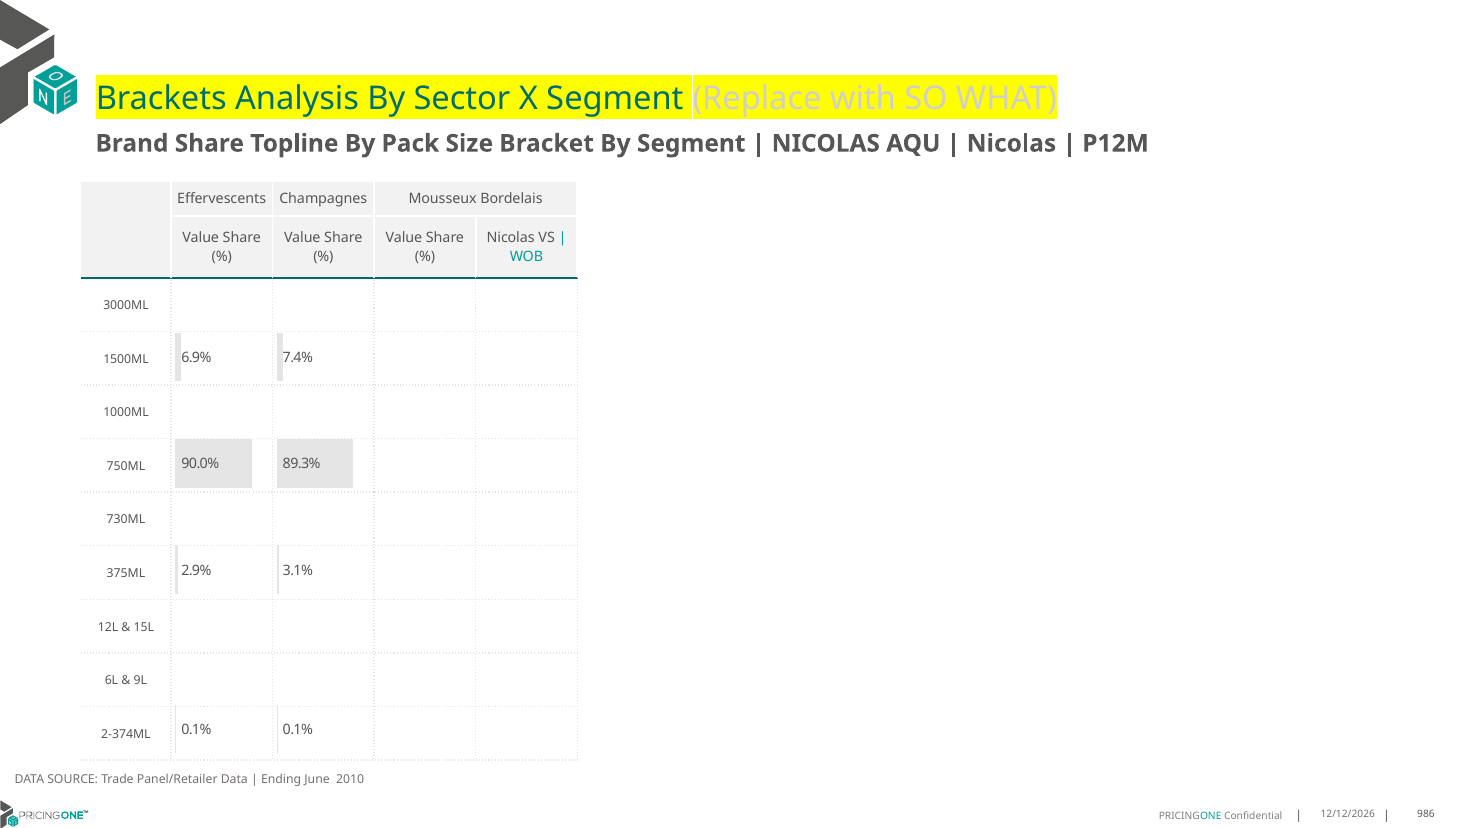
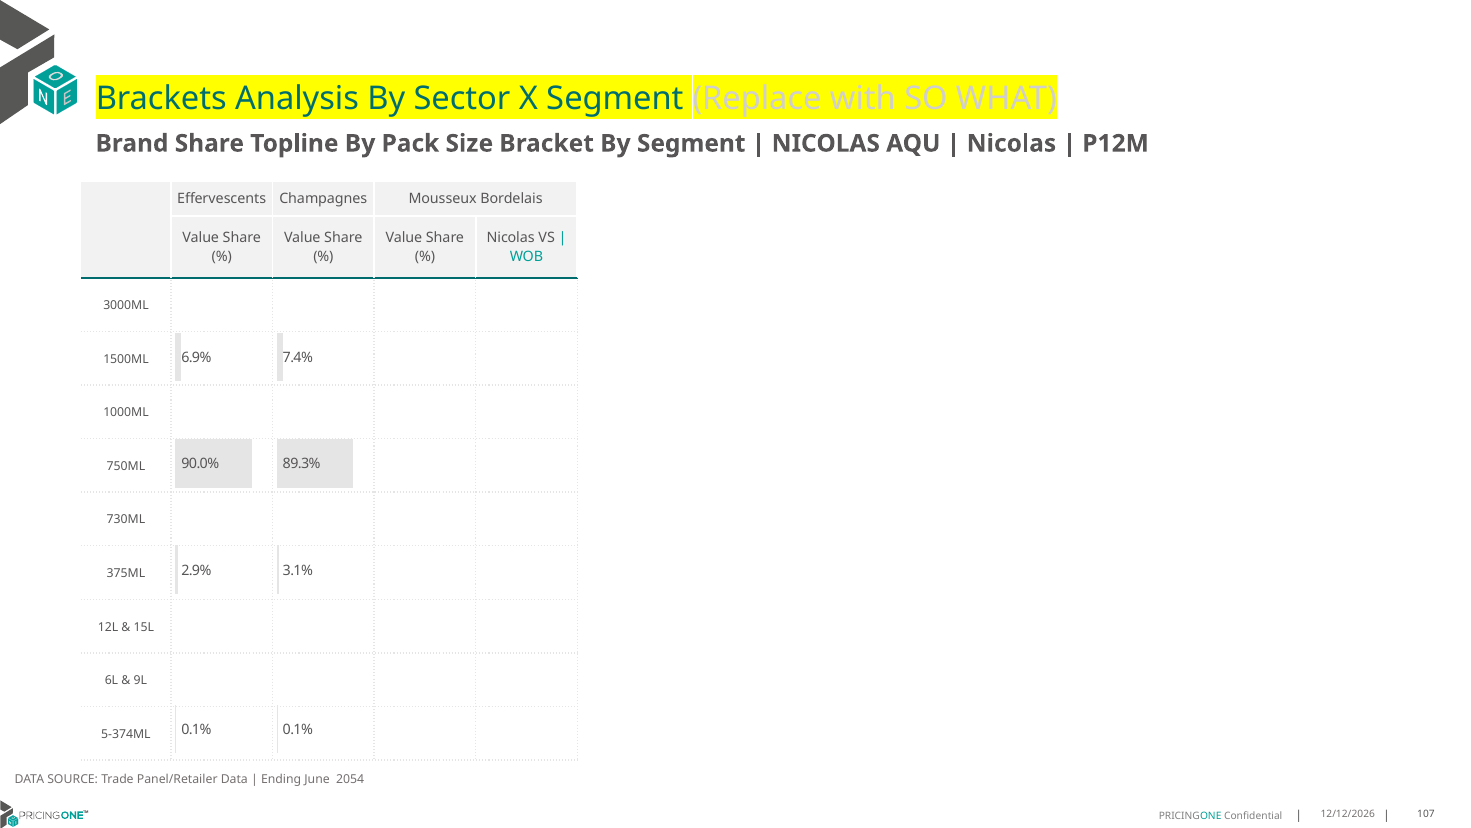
2-374ML: 2-374ML -> 5-374ML
2010: 2010 -> 2054
986: 986 -> 107
